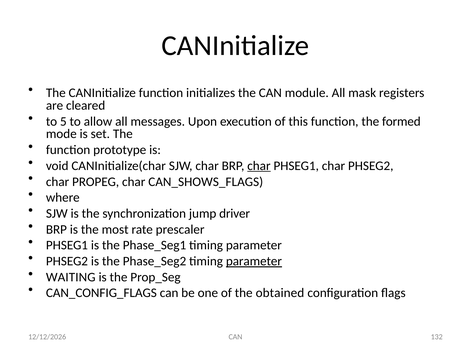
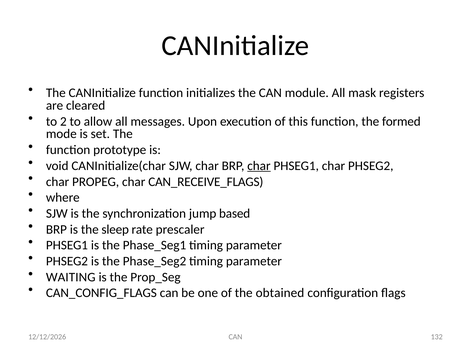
5: 5 -> 2
CAN_SHOWS_FLAGS: CAN_SHOWS_FLAGS -> CAN_RECEIVE_FLAGS
driver: driver -> based
most: most -> sleep
parameter at (254, 261) underline: present -> none
